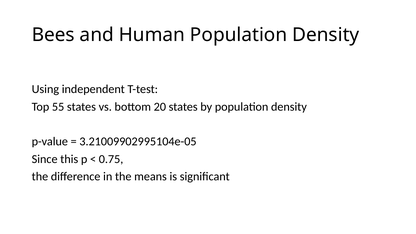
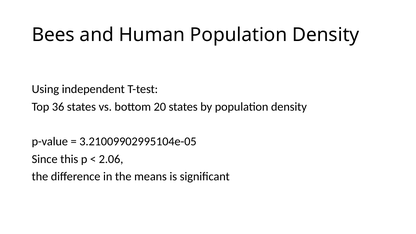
55: 55 -> 36
0.75: 0.75 -> 2.06
